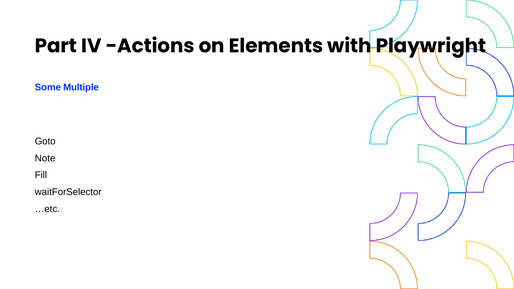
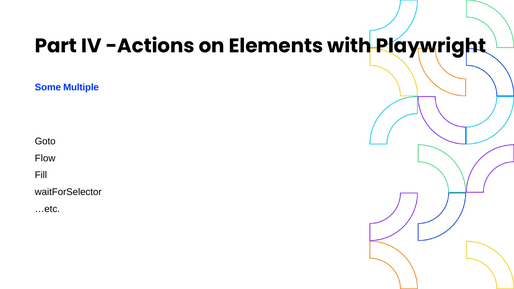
Note: Note -> Flow
